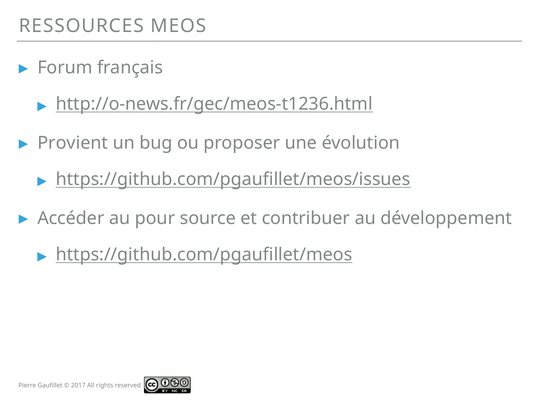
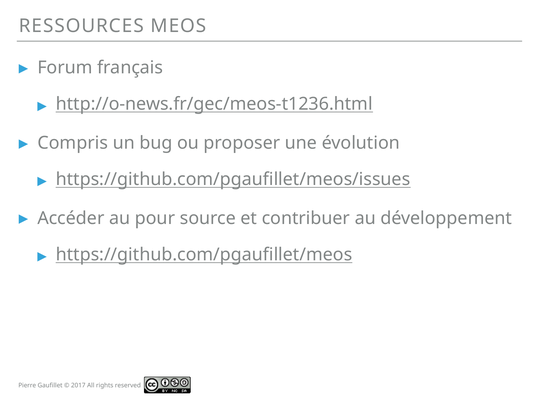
Provient: Provient -> Compris
